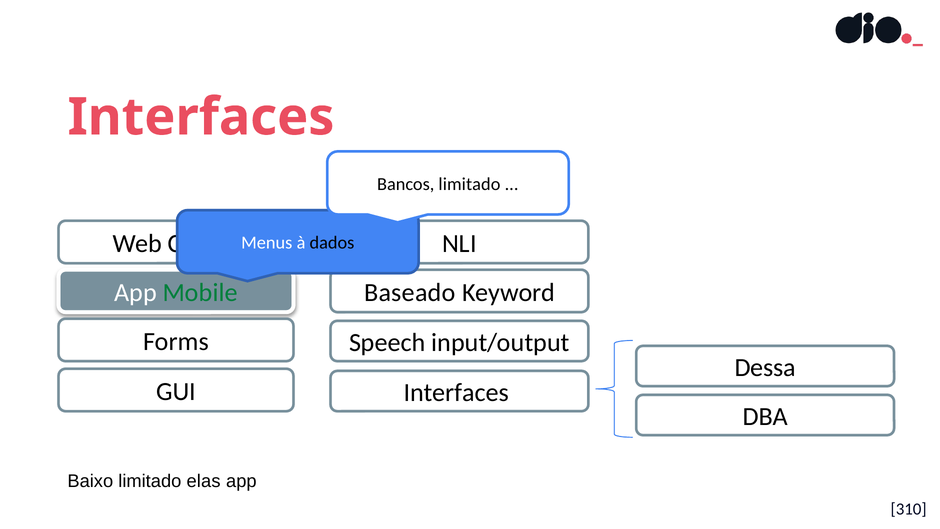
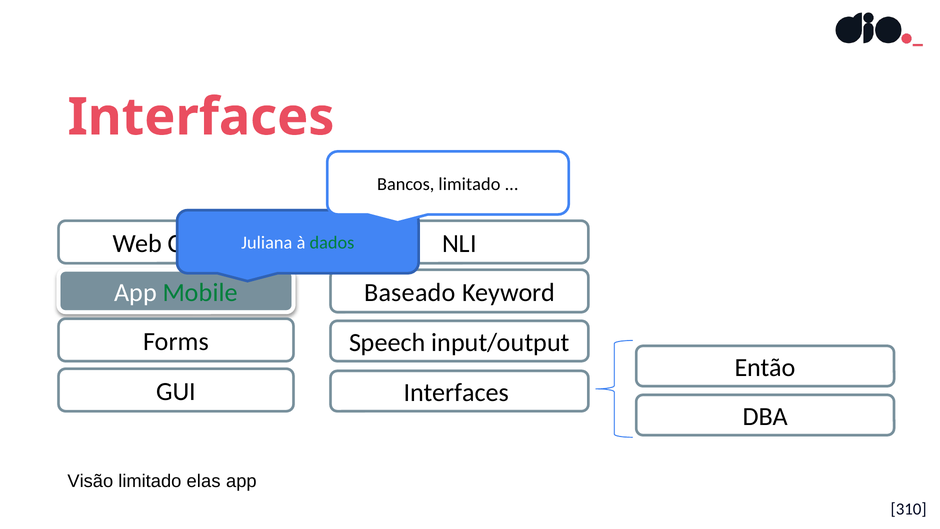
Menus: Menus -> Juliana
dados colour: black -> green
Dessa: Dessa -> Então
Baixo: Baixo -> Visão
